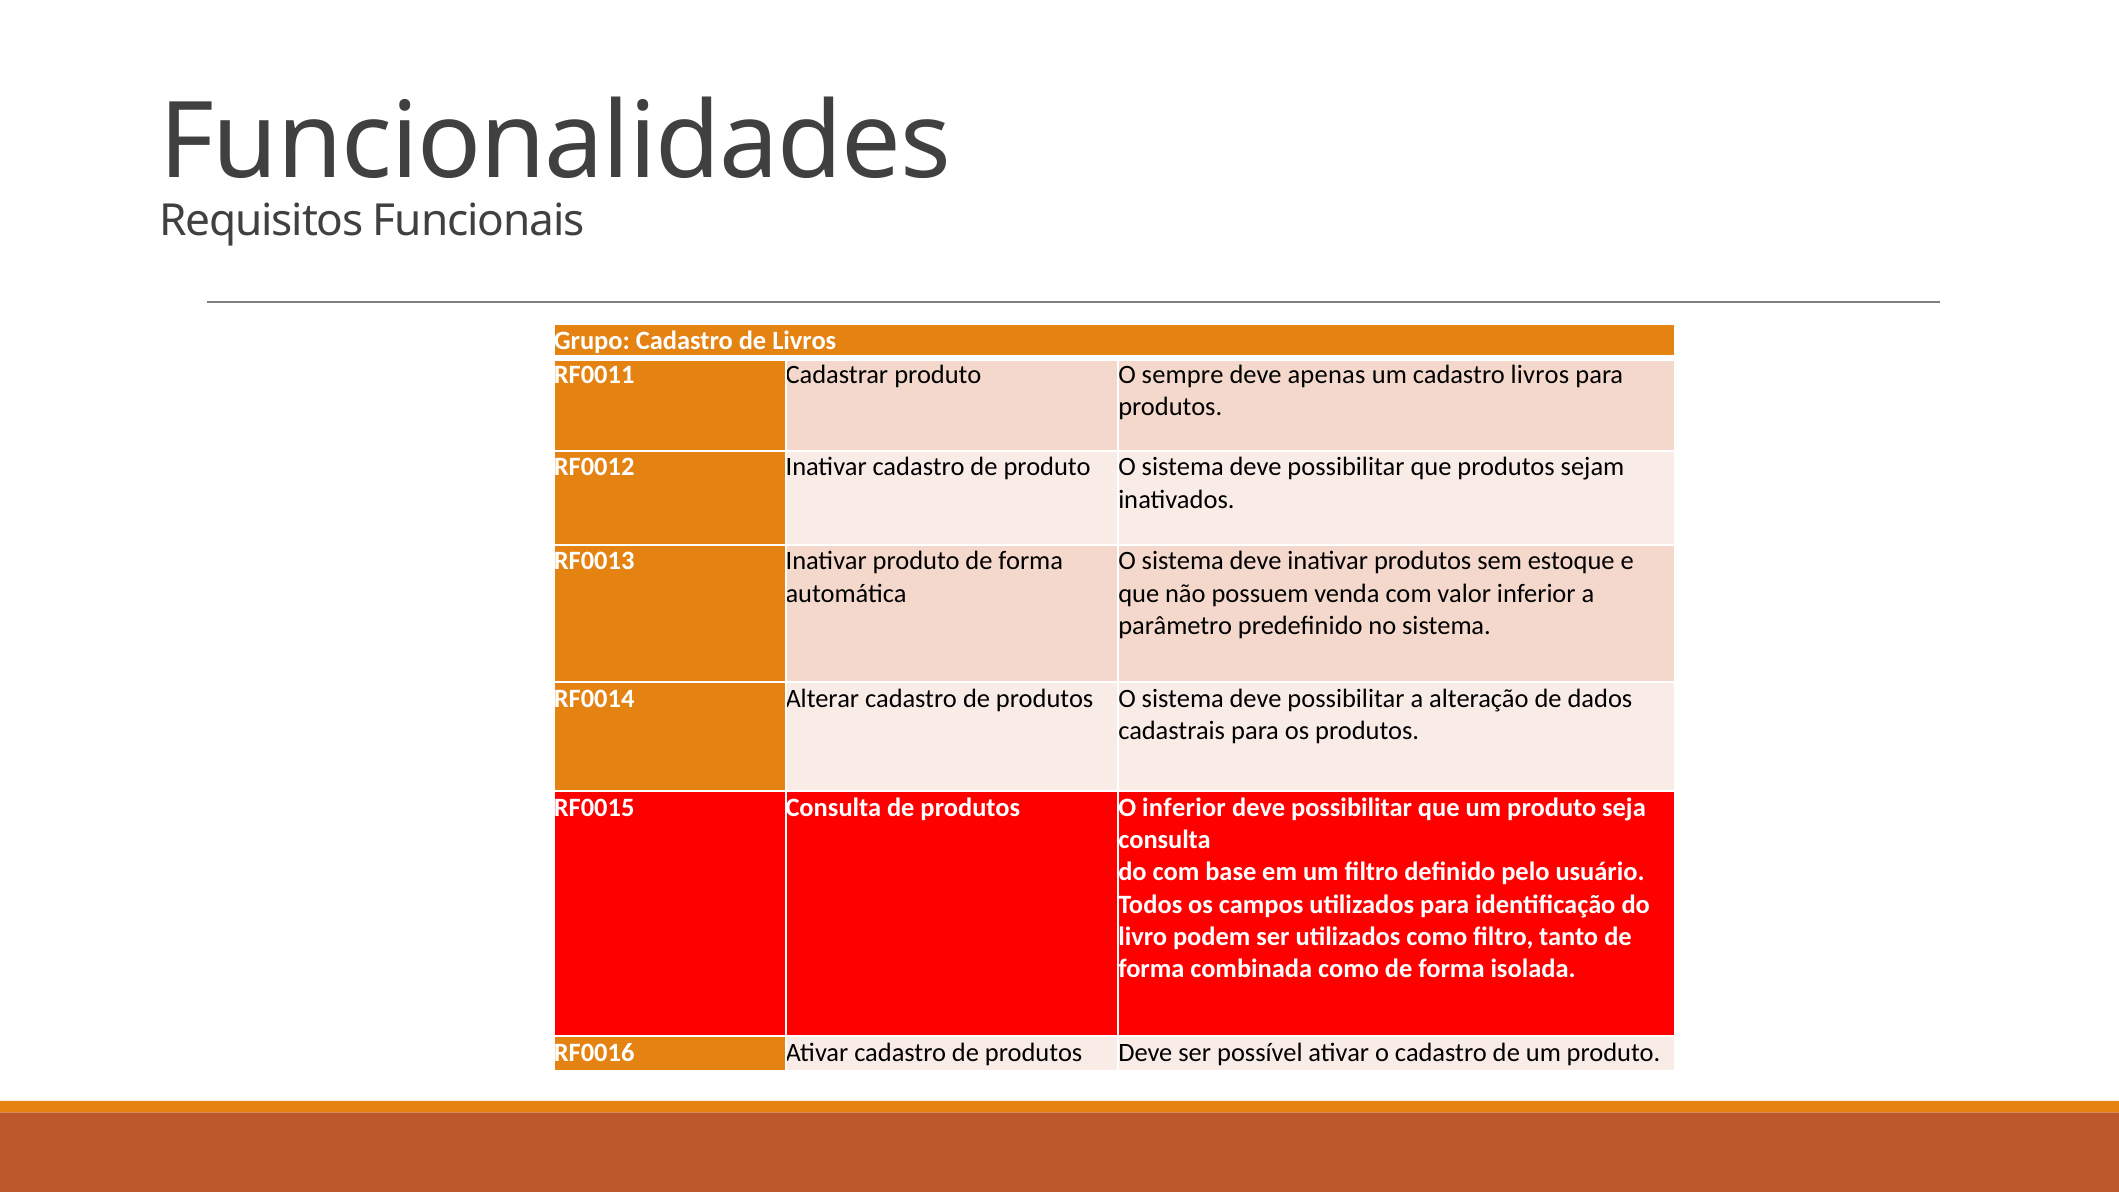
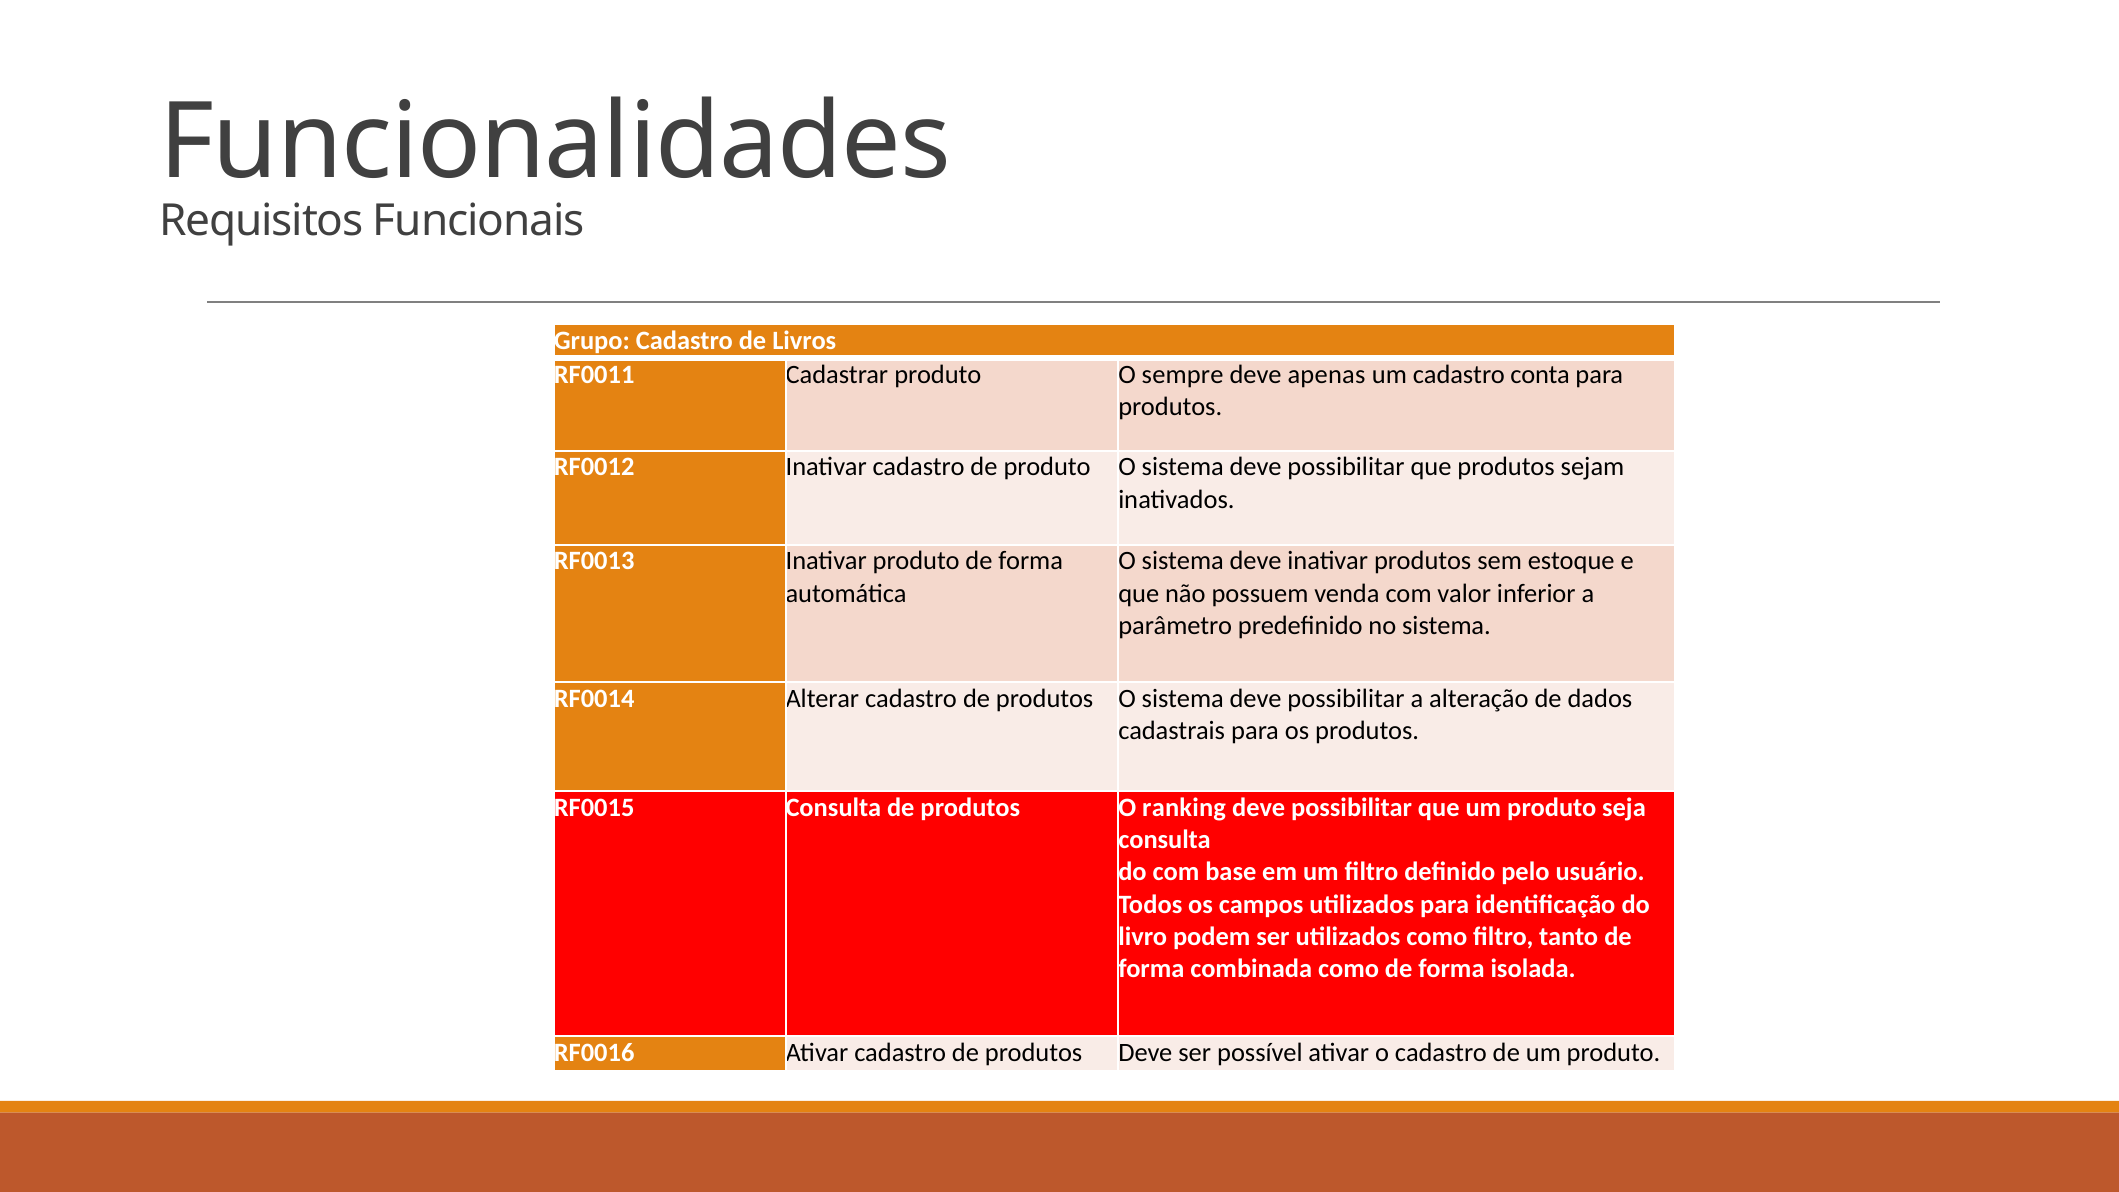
cadastro livros: livros -> conta
O inferior: inferior -> ranking
